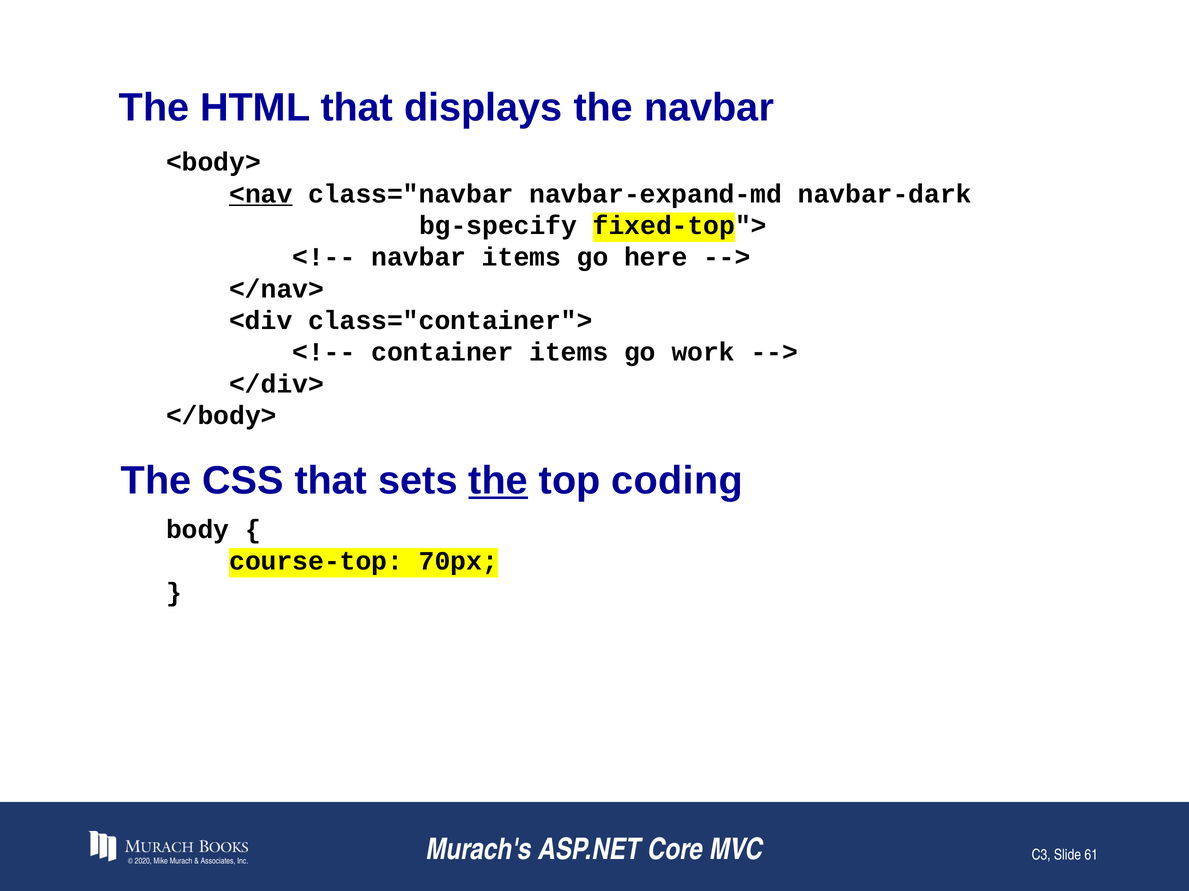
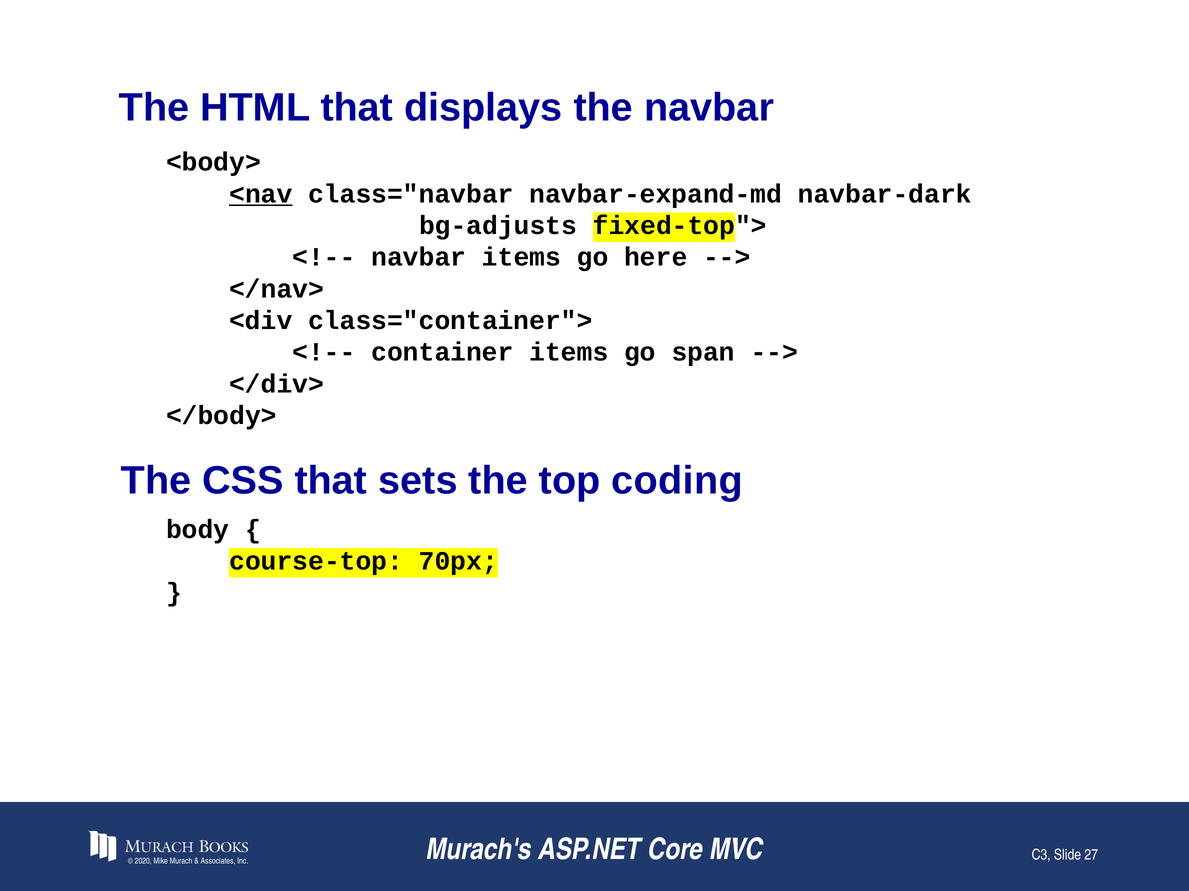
bg-specify: bg-specify -> bg-adjusts
work: work -> span
the at (498, 481) underline: present -> none
61: 61 -> 27
